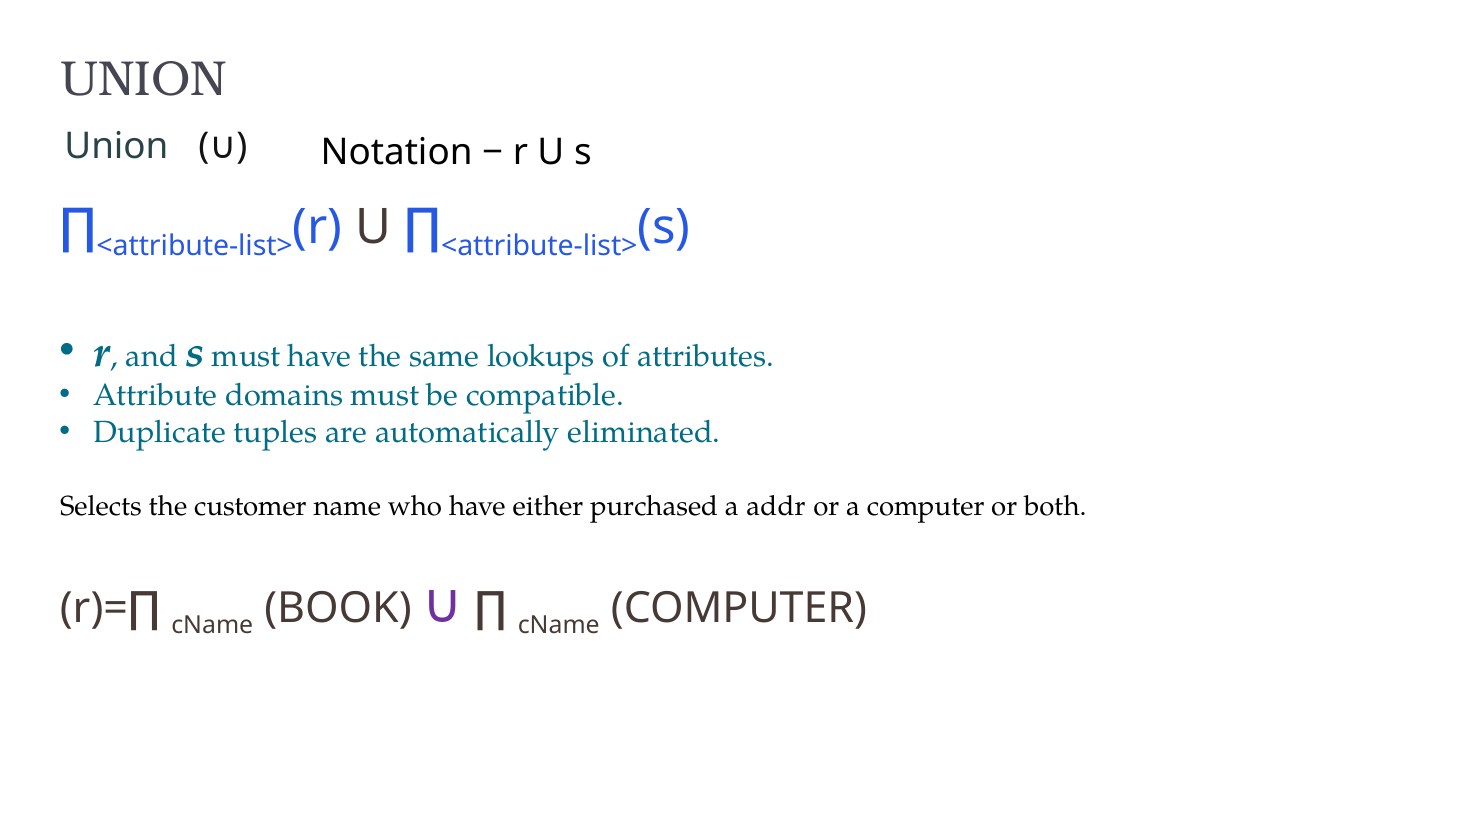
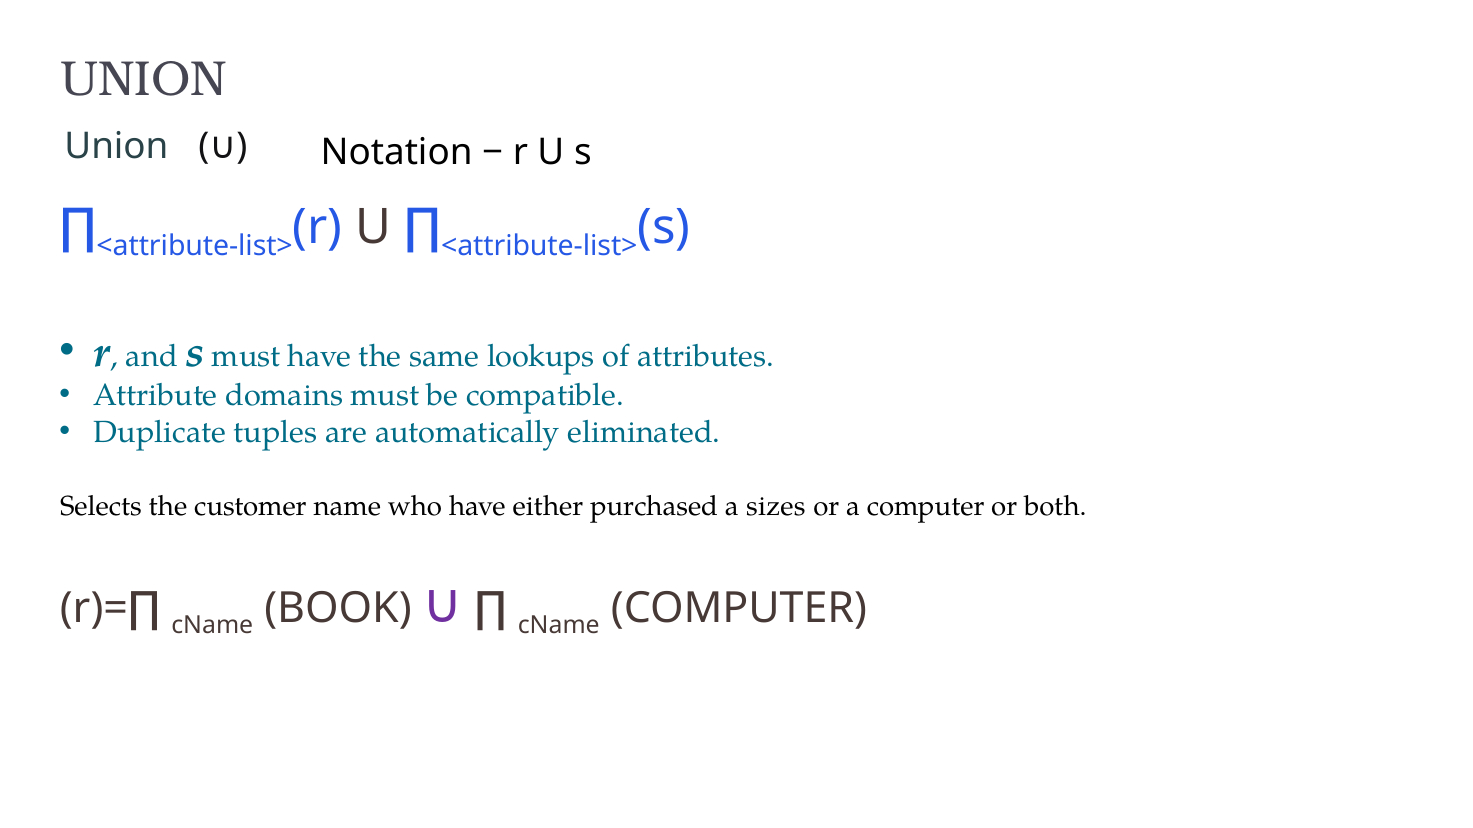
addr: addr -> sizes
